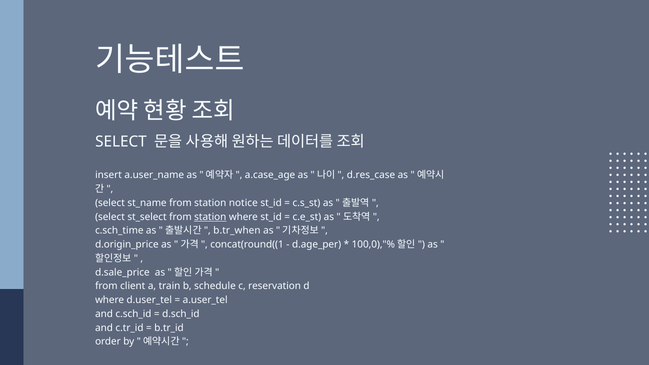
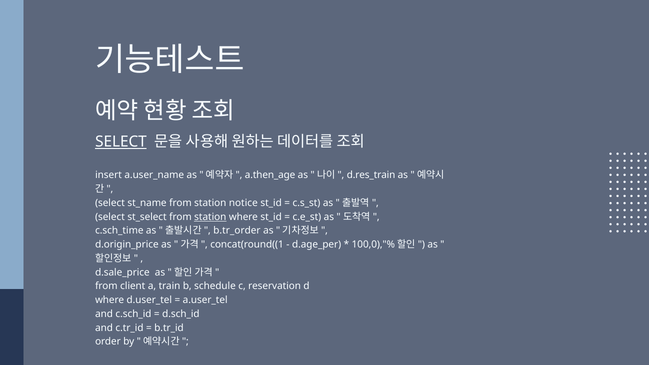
SELECT at (121, 142) underline: none -> present
a.case_age: a.case_age -> a.then_age
d.res_case: d.res_case -> d.res_train
b.tr_when: b.tr_when -> b.tr_order
